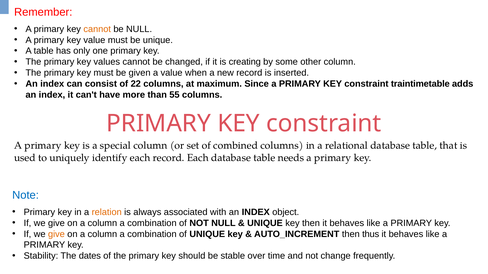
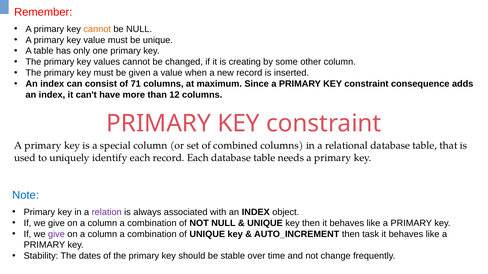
22: 22 -> 71
traintimetable: traintimetable -> consequence
55: 55 -> 12
relation colour: orange -> purple
give at (56, 234) colour: orange -> purple
thus: thus -> task
